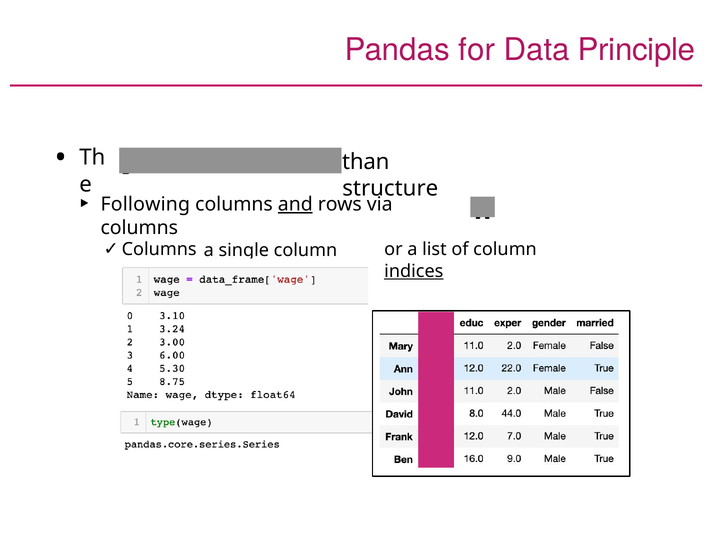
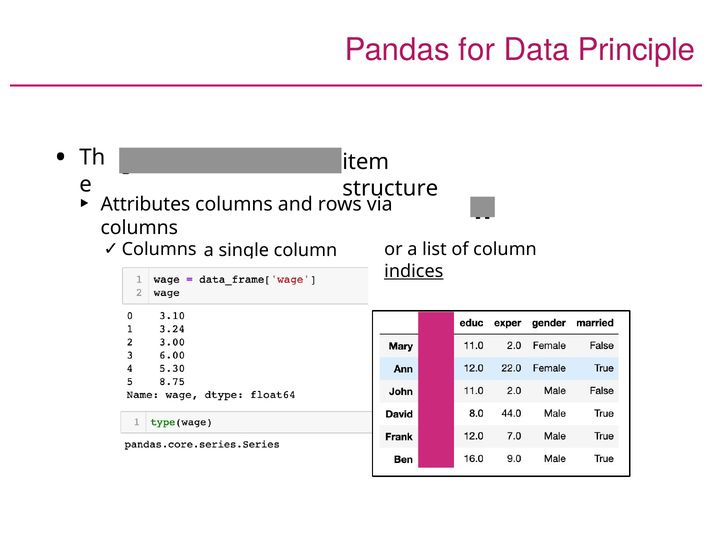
than: than -> item
Following: Following -> Attributes
and underline: present -> none
